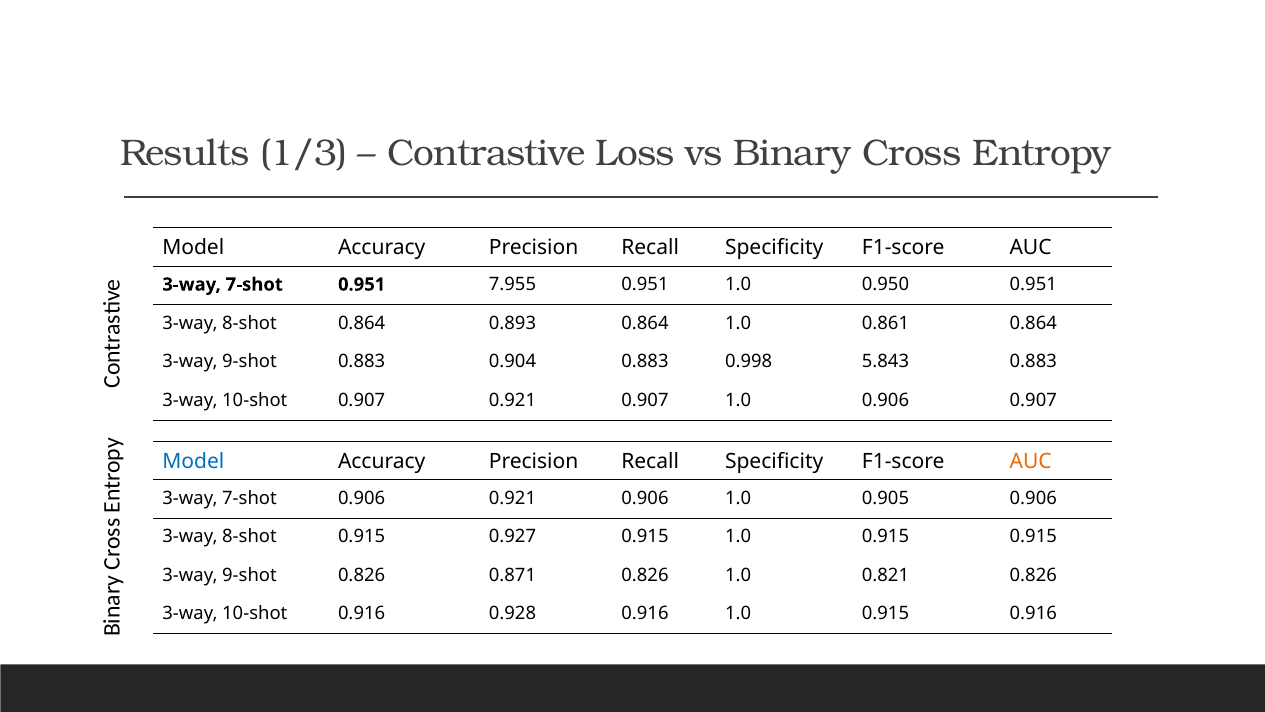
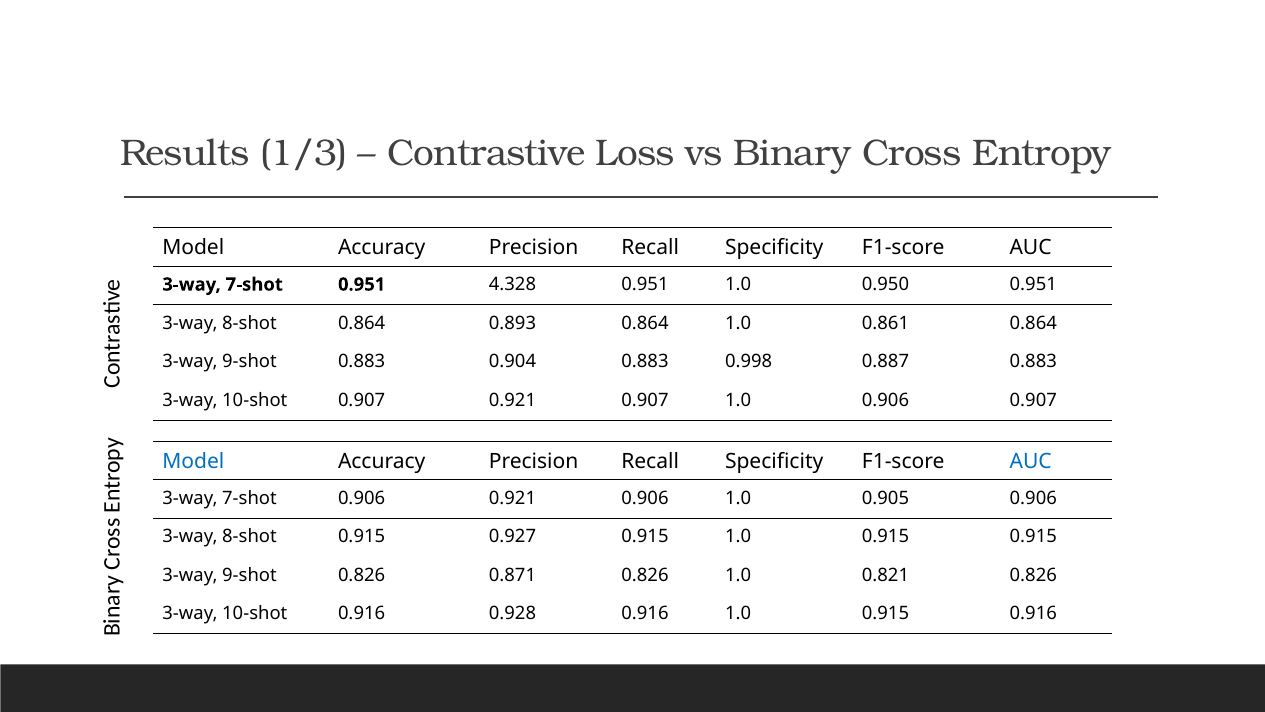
7.955: 7.955 -> 4.328
5.843: 5.843 -> 0.887
AUC at (1031, 461) colour: orange -> blue
